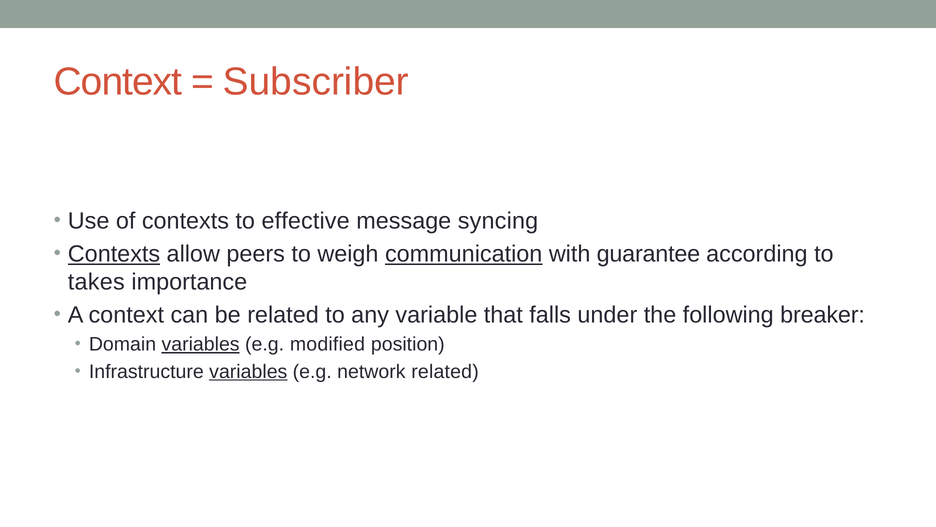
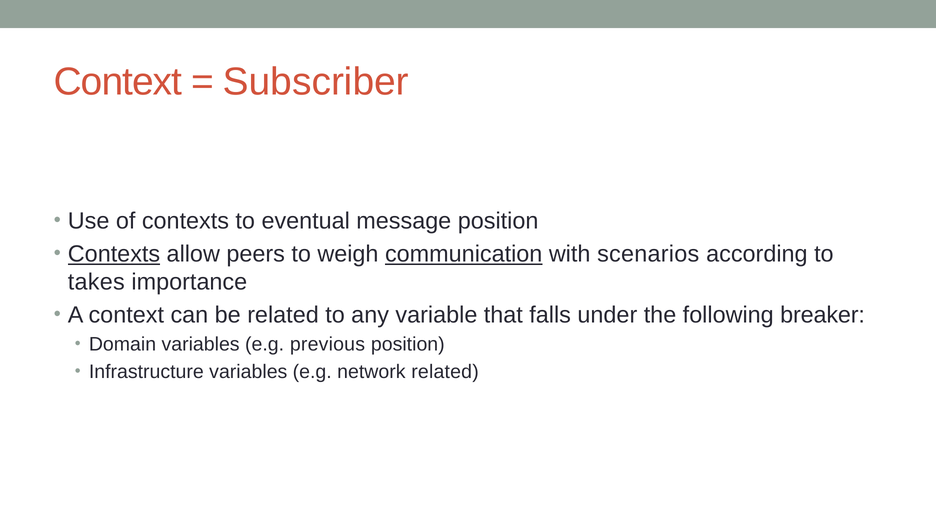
effective: effective -> eventual
message syncing: syncing -> position
guarantee: guarantee -> scenarios
variables at (201, 344) underline: present -> none
modified: modified -> previous
variables at (248, 371) underline: present -> none
